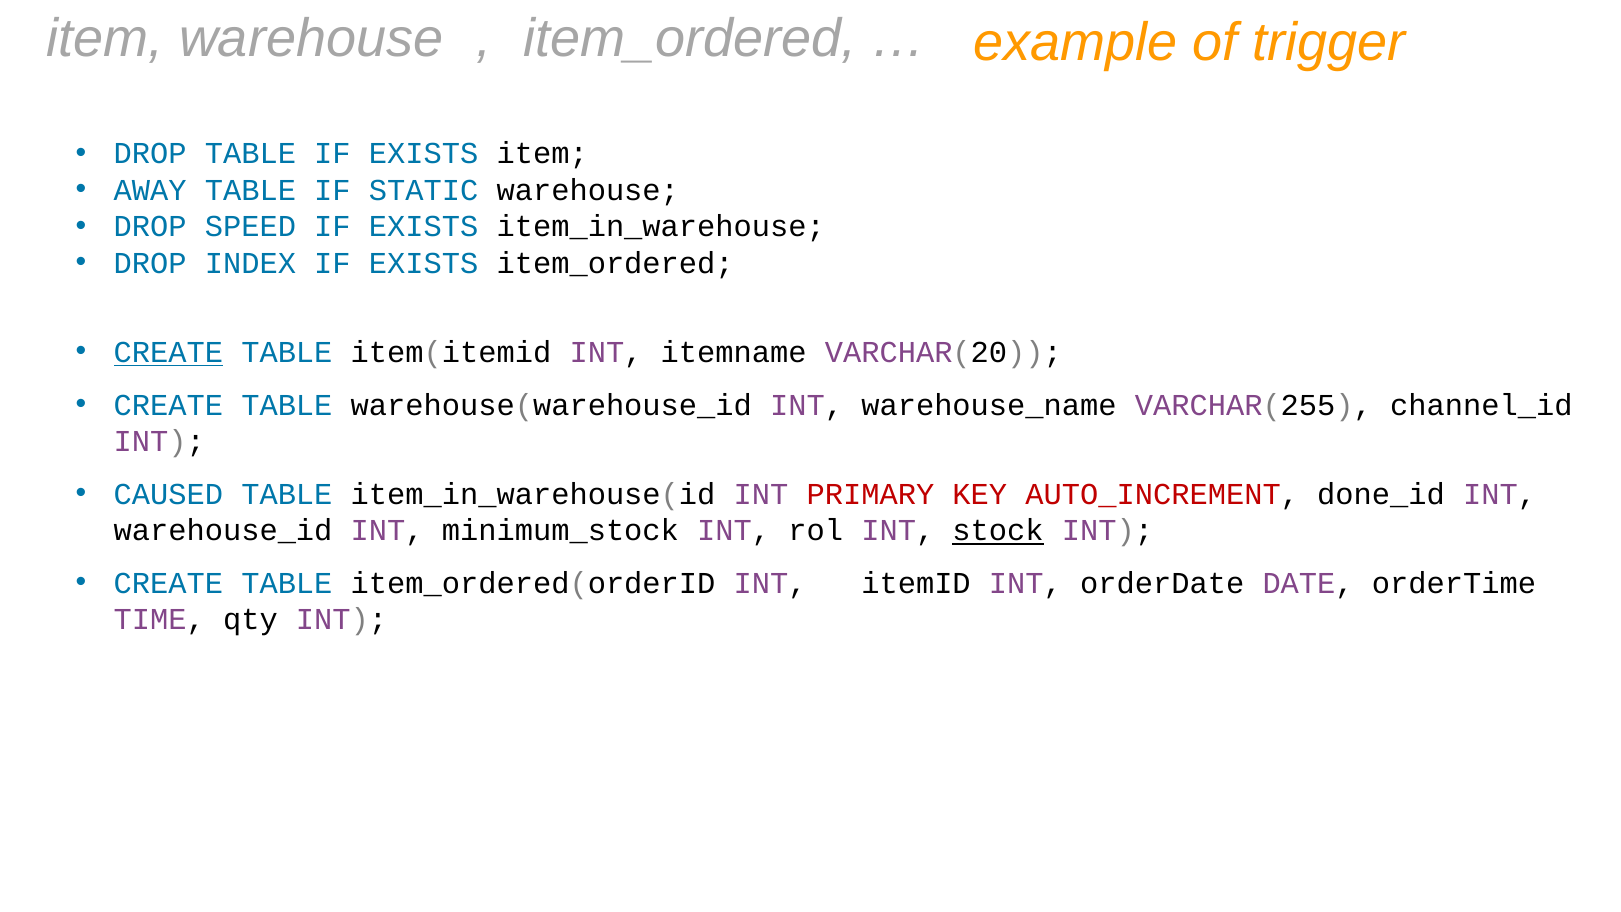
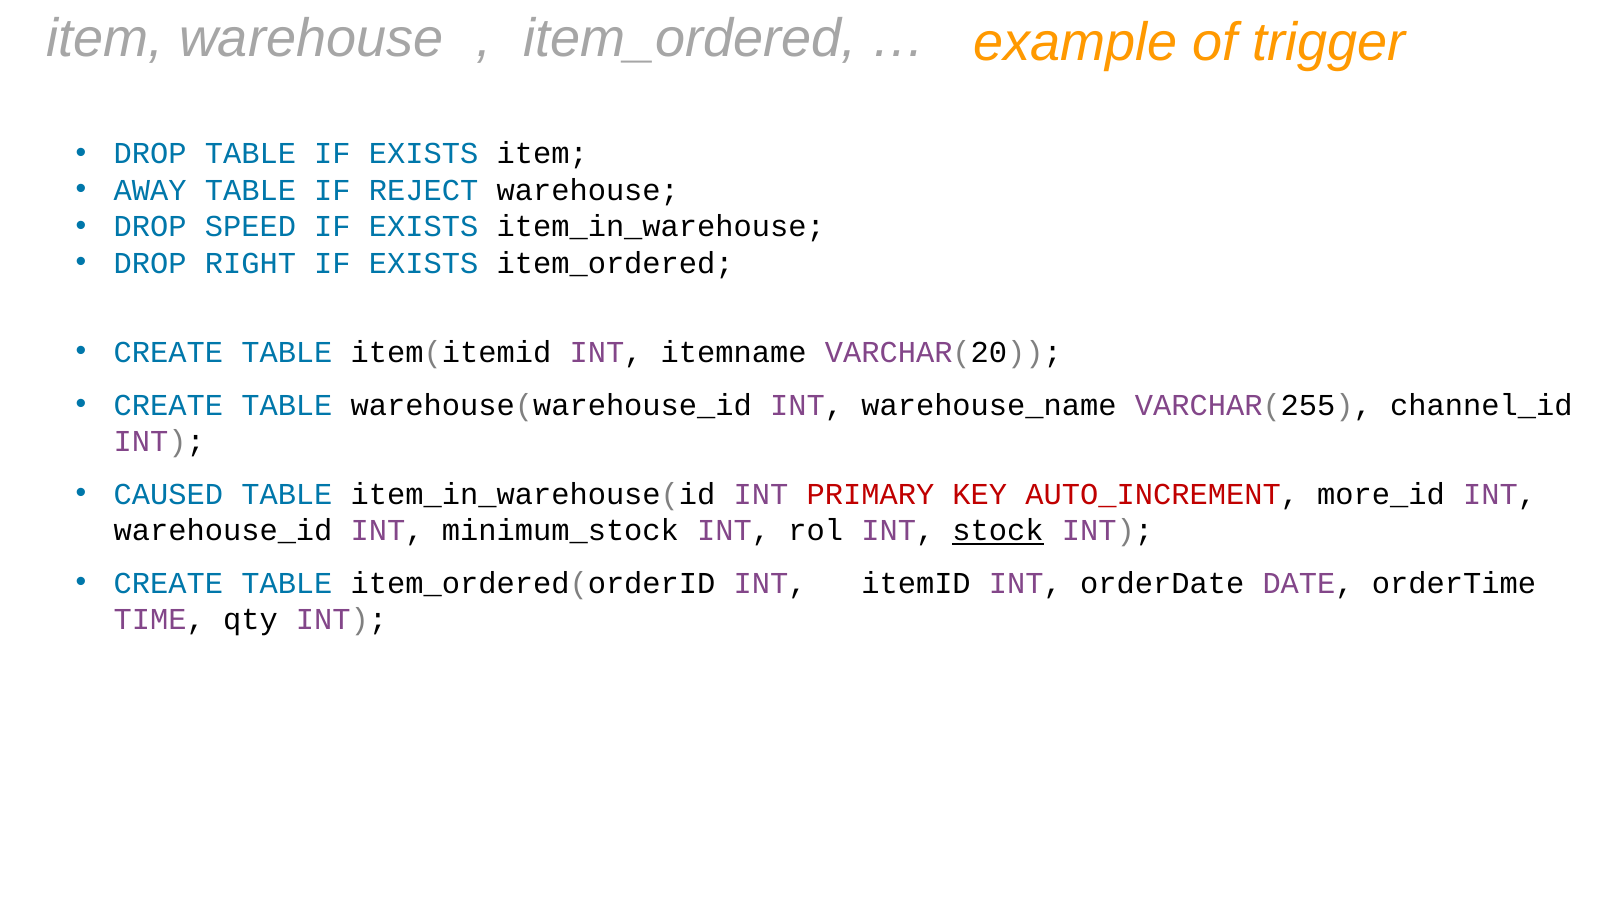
STATIC: STATIC -> REJECT
INDEX: INDEX -> RIGHT
CREATE at (168, 352) underline: present -> none
done_id: done_id -> more_id
